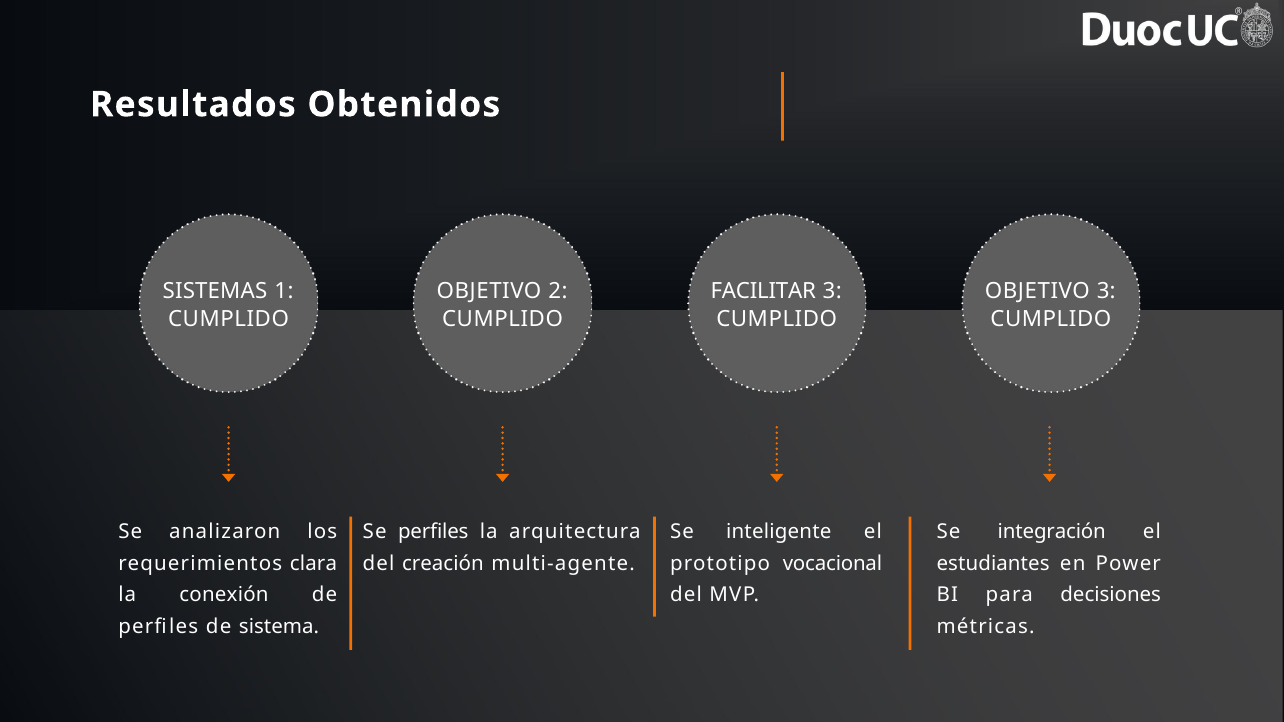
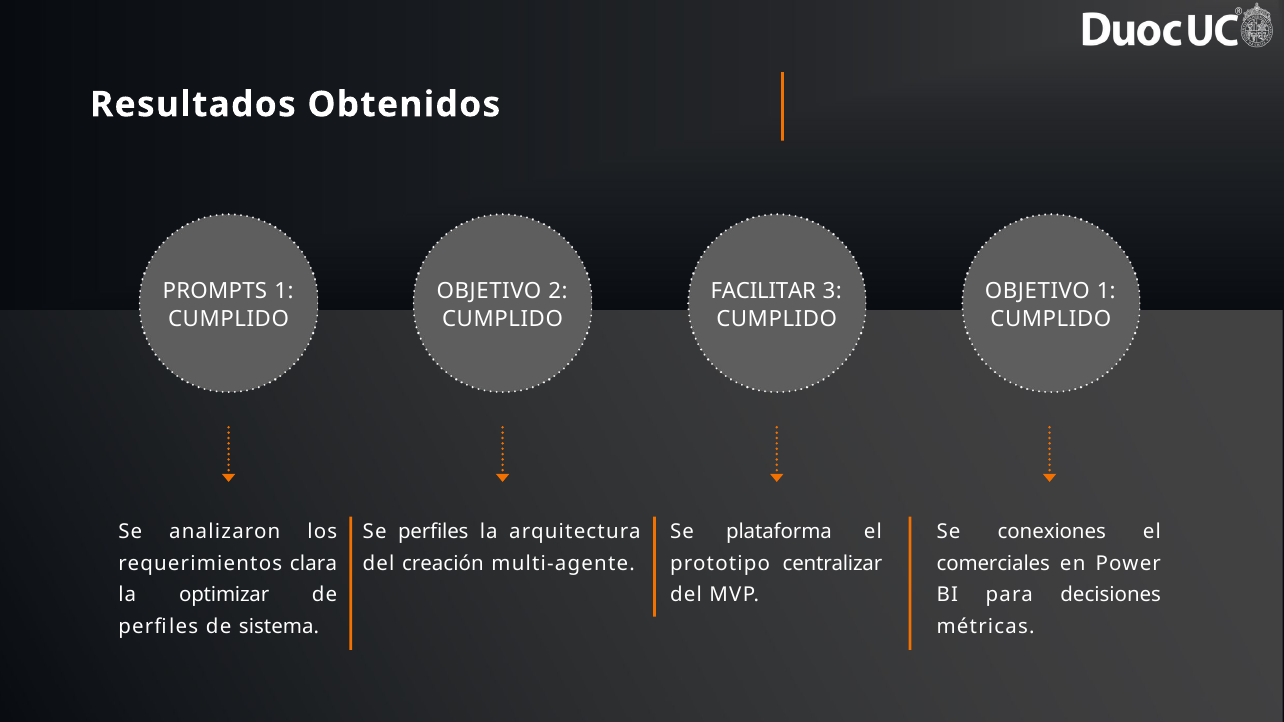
OBJETIVO 3: 3 -> 1
SISTEMAS: SISTEMAS -> PROMPTS
inteligente: inteligente -> plataforma
integración: integración -> conexiones
vocacional: vocacional -> centralizar
estudiantes: estudiantes -> comerciales
conexión: conexión -> optimizar
